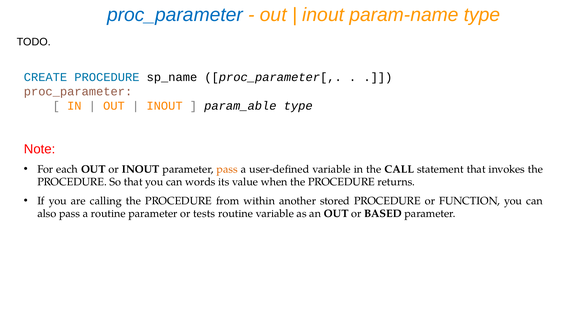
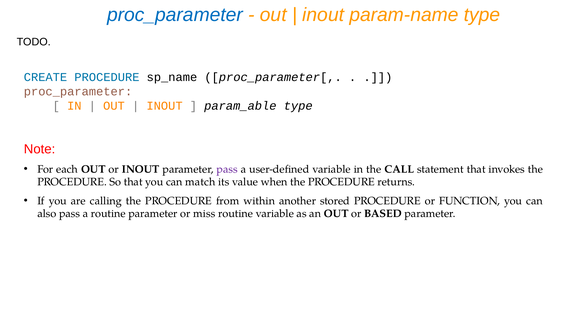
pass at (227, 169) colour: orange -> purple
words: words -> match
tests: tests -> miss
